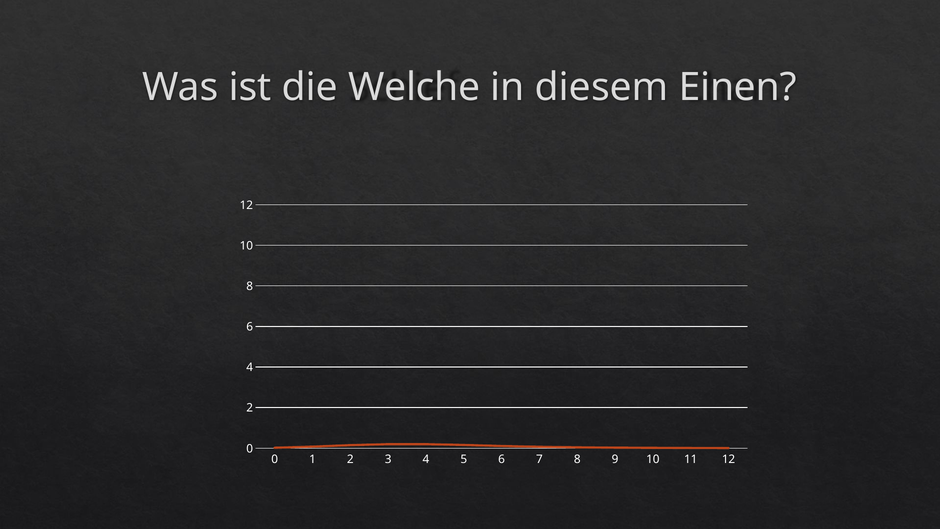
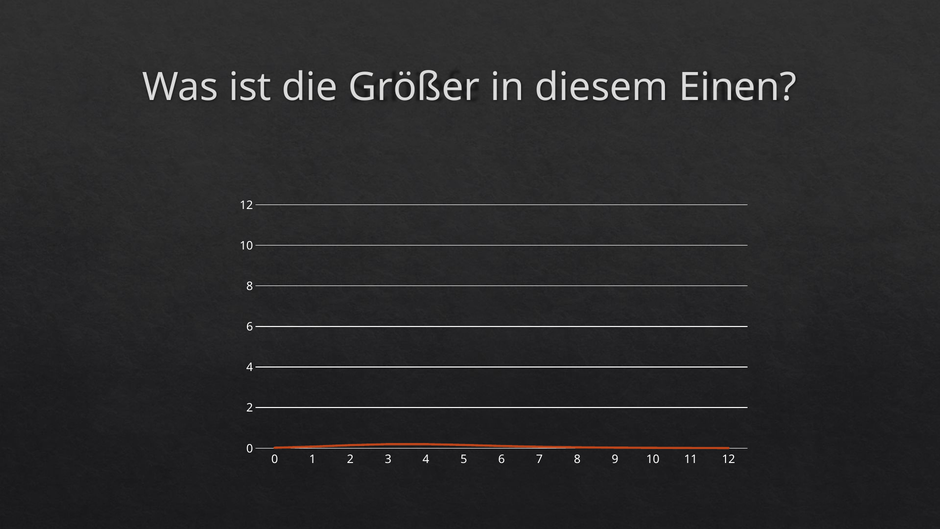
Welche: Welche -> Größer
